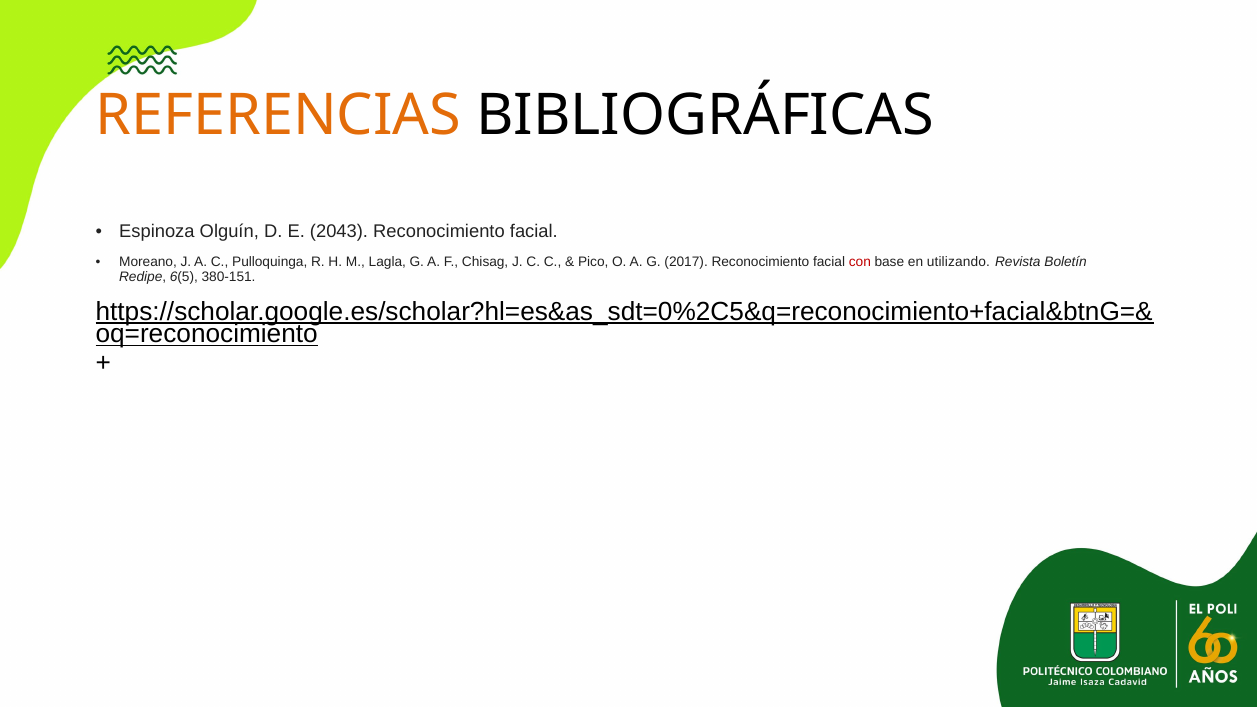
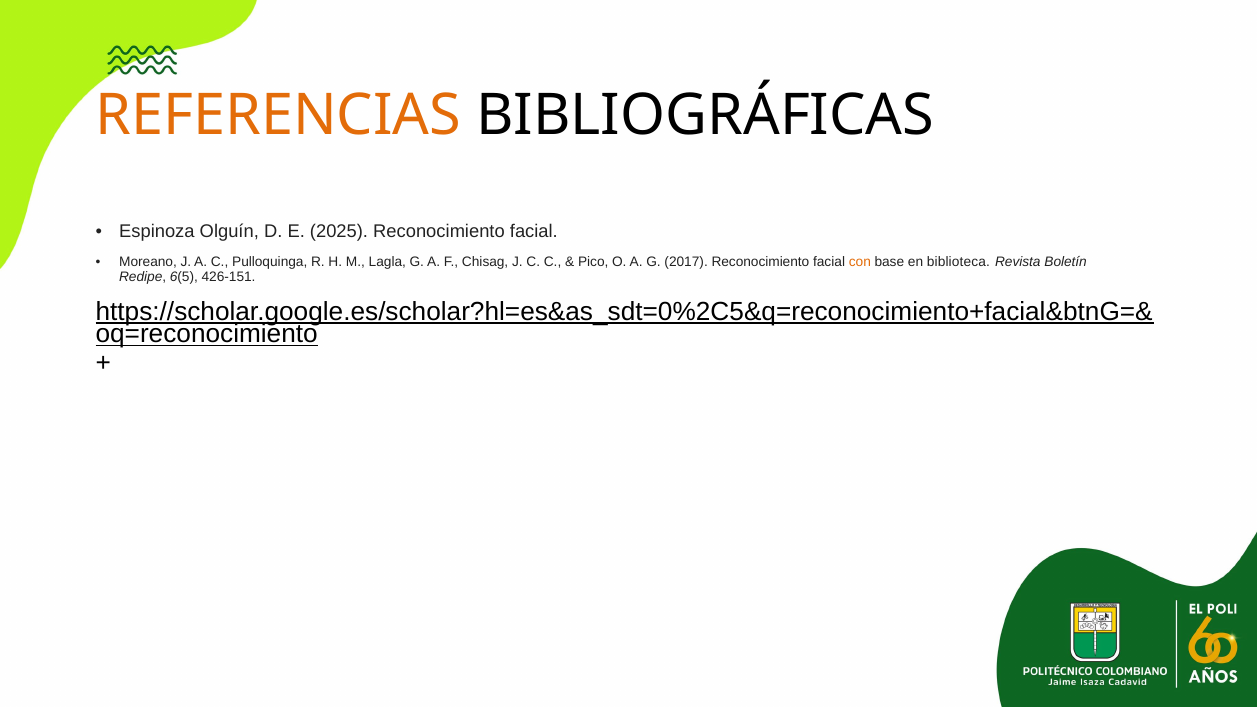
2043: 2043 -> 2025
con colour: red -> orange
utilizando: utilizando -> biblioteca
380-151: 380-151 -> 426-151
